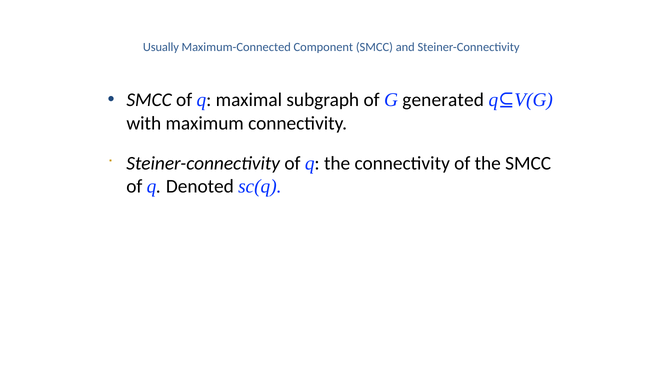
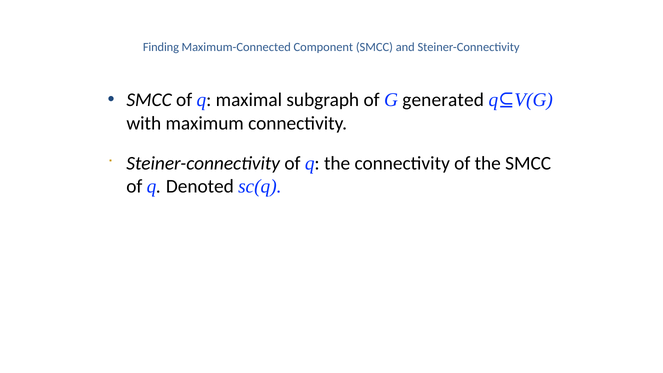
Usually: Usually -> Finding
